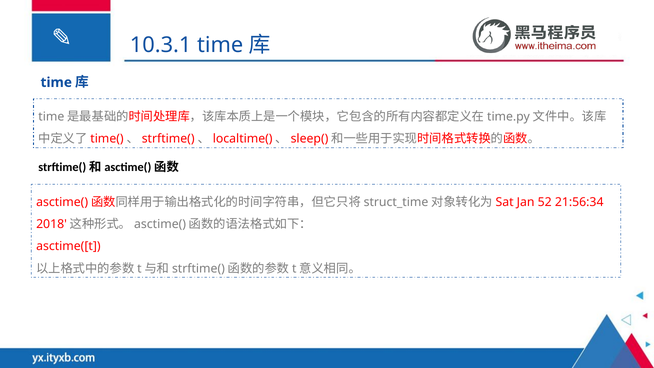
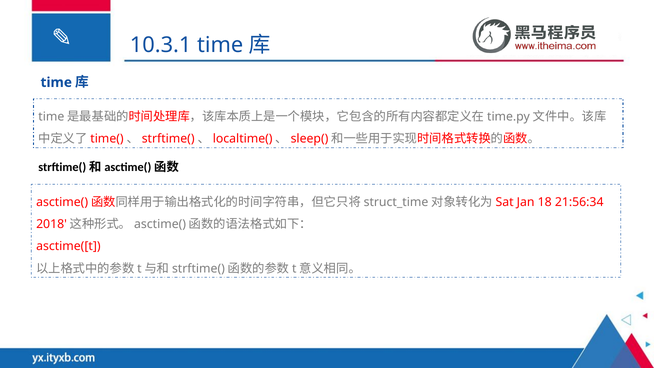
52: 52 -> 18
